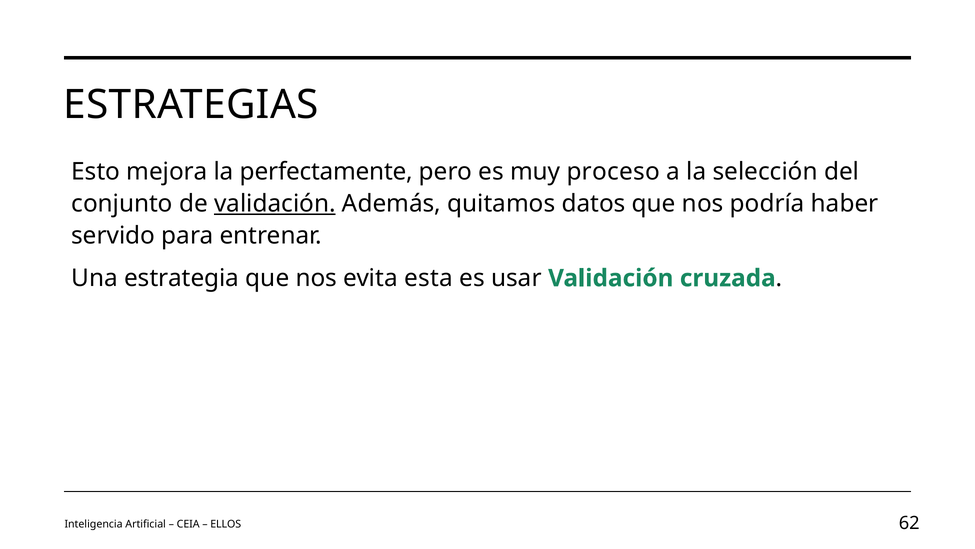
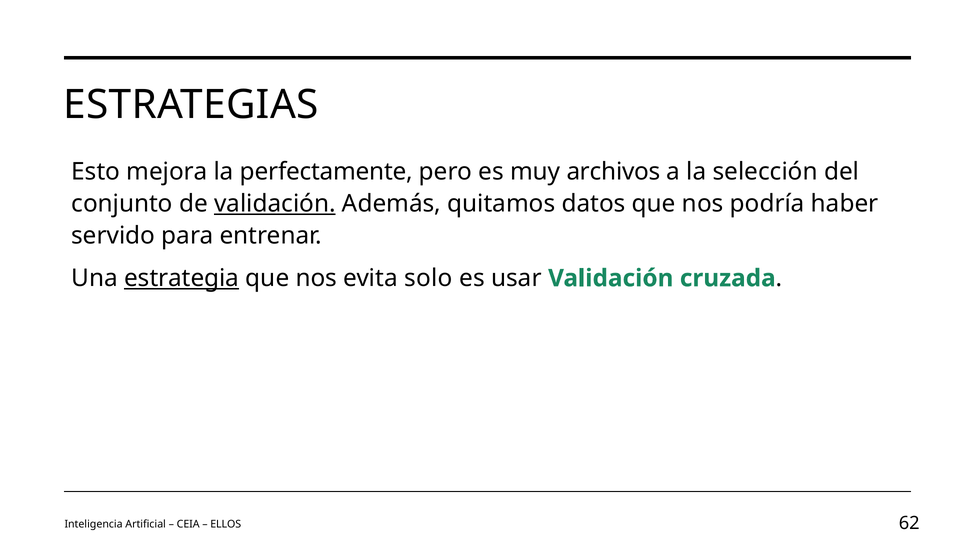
proceso: proceso -> archivos
estrategia underline: none -> present
esta: esta -> solo
